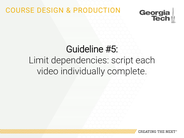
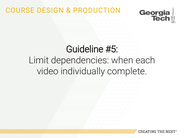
script: script -> when
